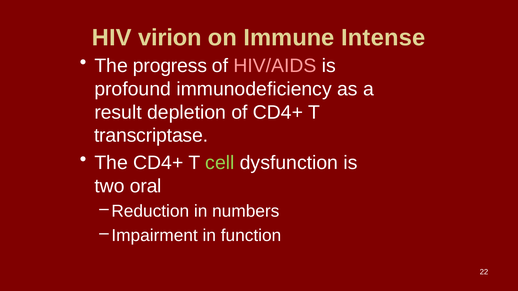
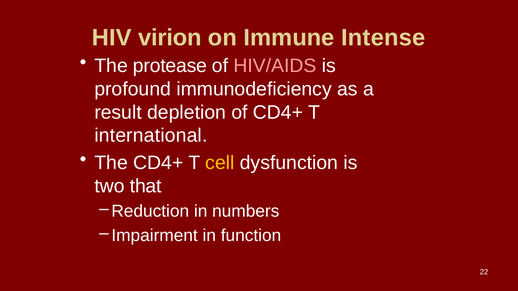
progress: progress -> protease
transcriptase: transcriptase -> international
cell colour: light green -> yellow
oral: oral -> that
